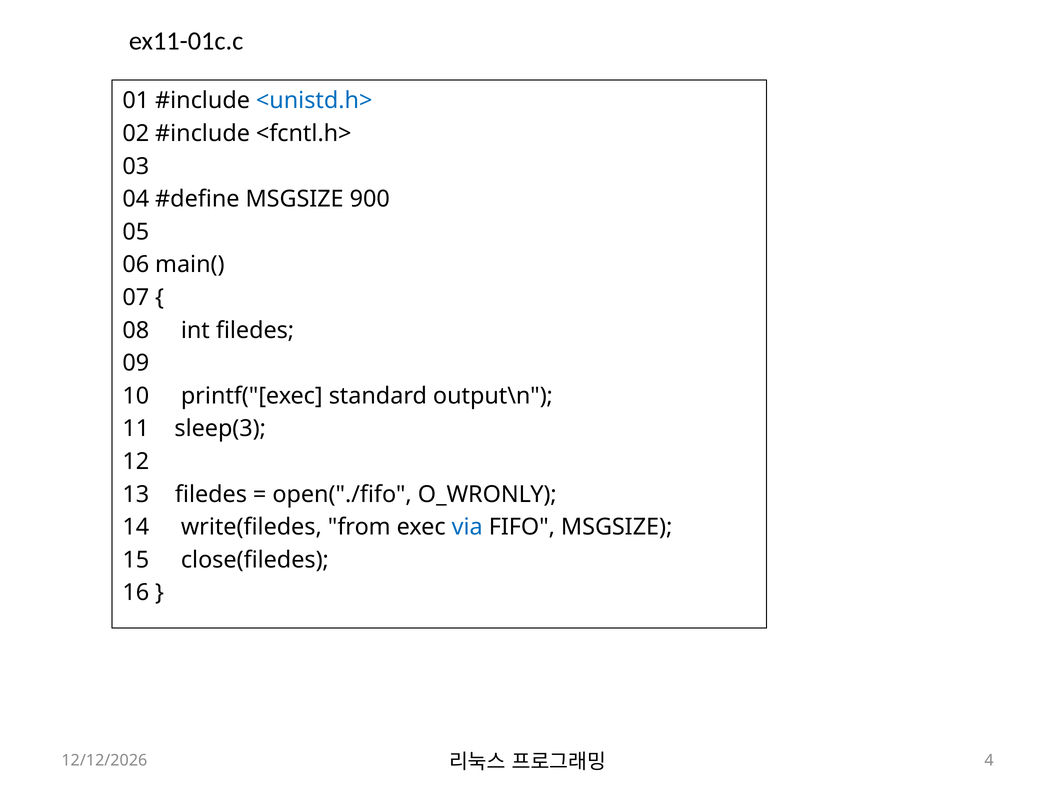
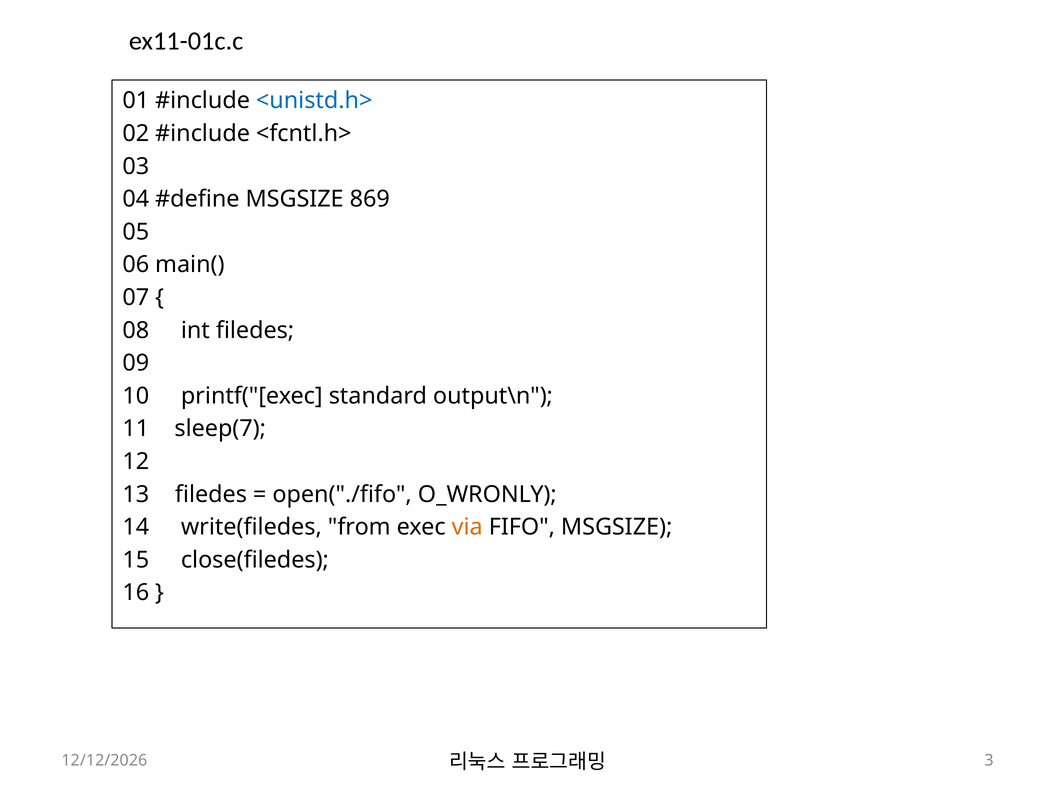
900: 900 -> 869
sleep(3: sleep(3 -> sleep(7
via colour: blue -> orange
4: 4 -> 3
